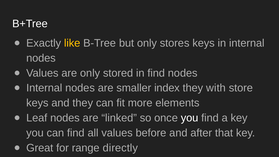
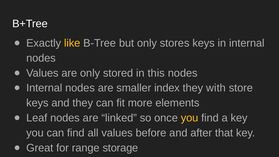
in find: find -> this
you at (190, 118) colour: white -> yellow
directly: directly -> storage
